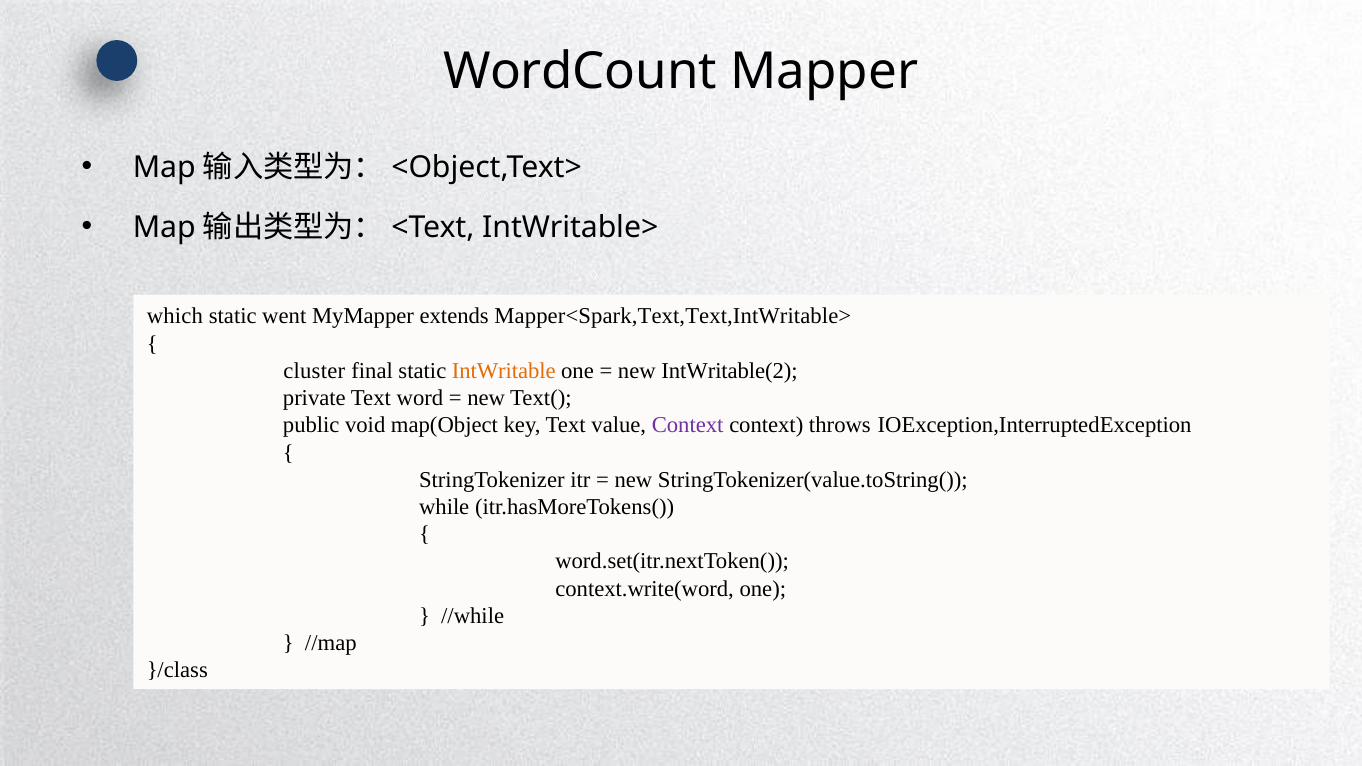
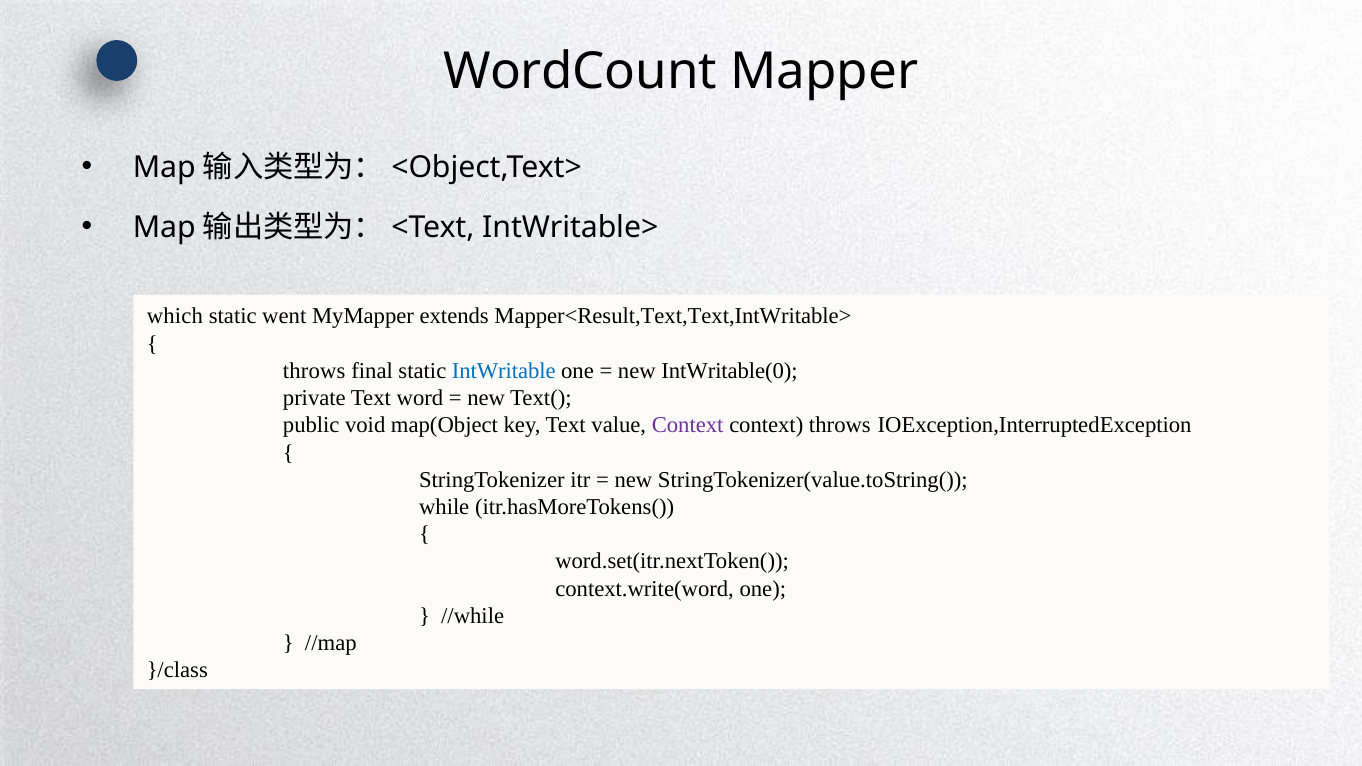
Mapper<Spark,Text,Text,IntWritable>: Mapper<Spark,Text,Text,IntWritable> -> Mapper<Result,Text,Text,IntWritable>
cluster at (314, 371): cluster -> throws
IntWritable colour: orange -> blue
IntWritable(2: IntWritable(2 -> IntWritable(0
